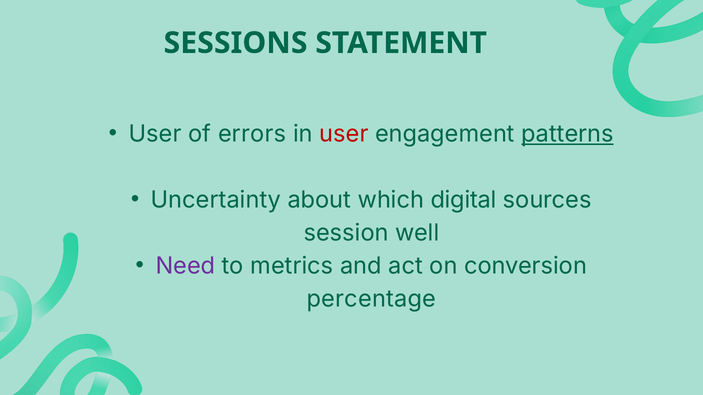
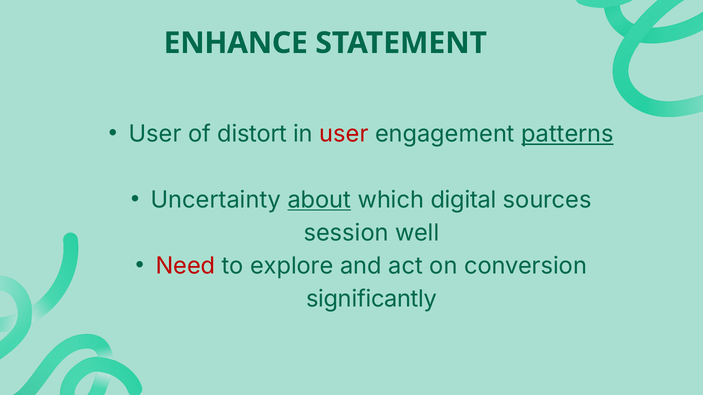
SESSIONS: SESSIONS -> ENHANCE
errors: errors -> distort
about underline: none -> present
Need colour: purple -> red
metrics: metrics -> explore
percentage: percentage -> significantly
